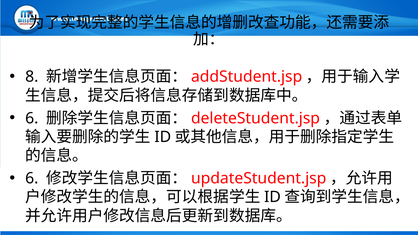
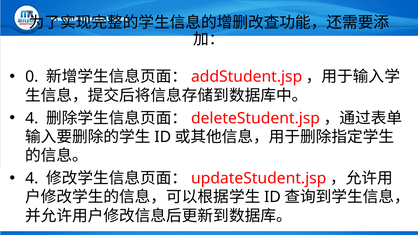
8: 8 -> 0
6 at (32, 118): 6 -> 4
6 at (32, 178): 6 -> 4
